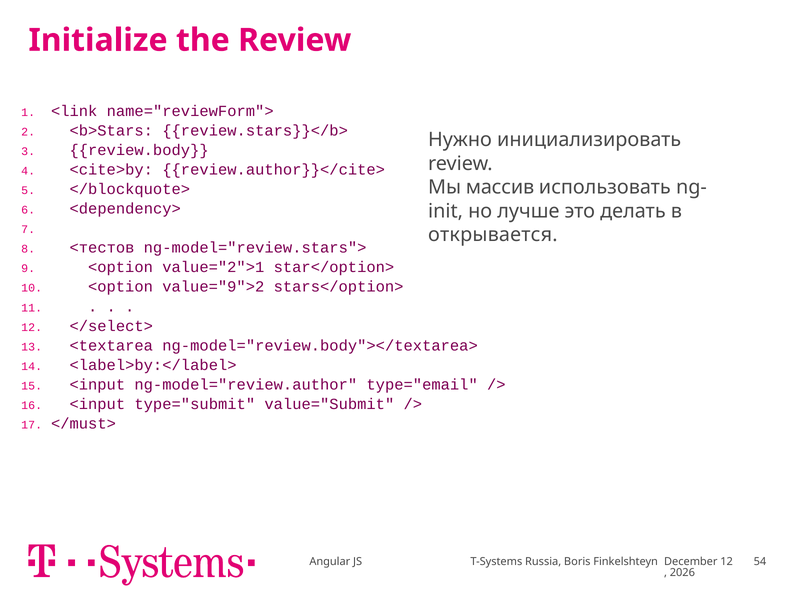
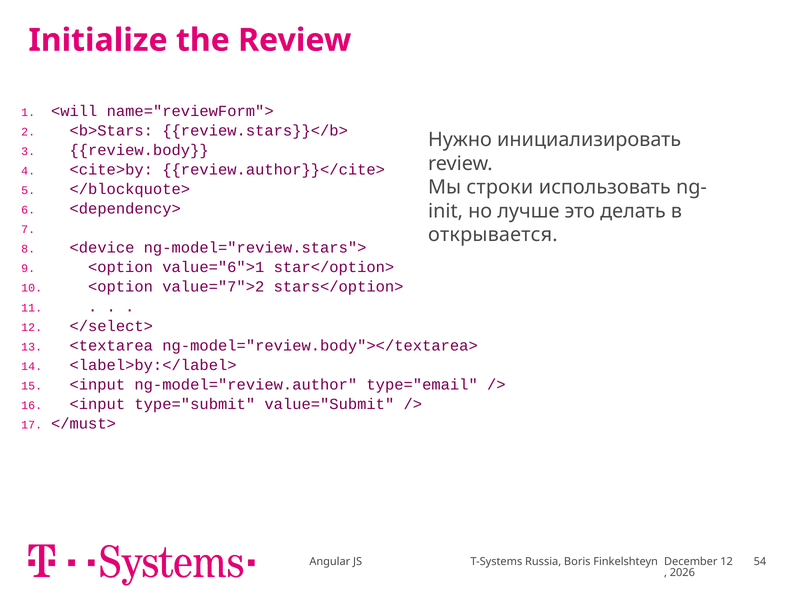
<link: <link -> <will
массив: массив -> строки
<тестов: <тестов -> <device
value="2">1: value="2">1 -> value="6">1
value="9">2: value="9">2 -> value="7">2
